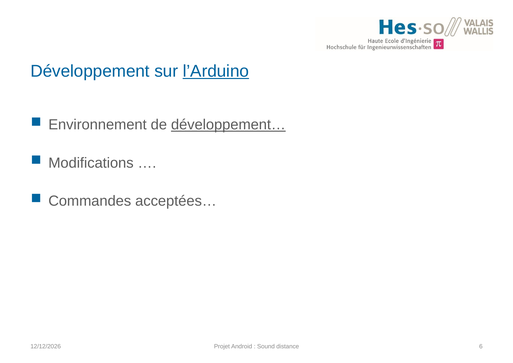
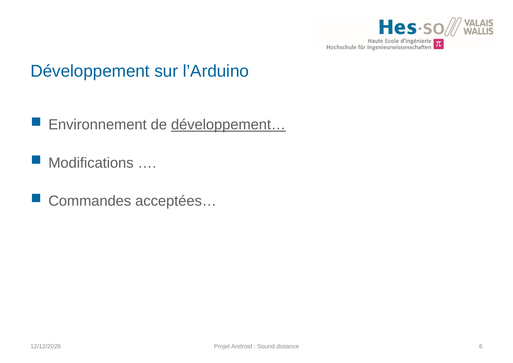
l’Arduino underline: present -> none
